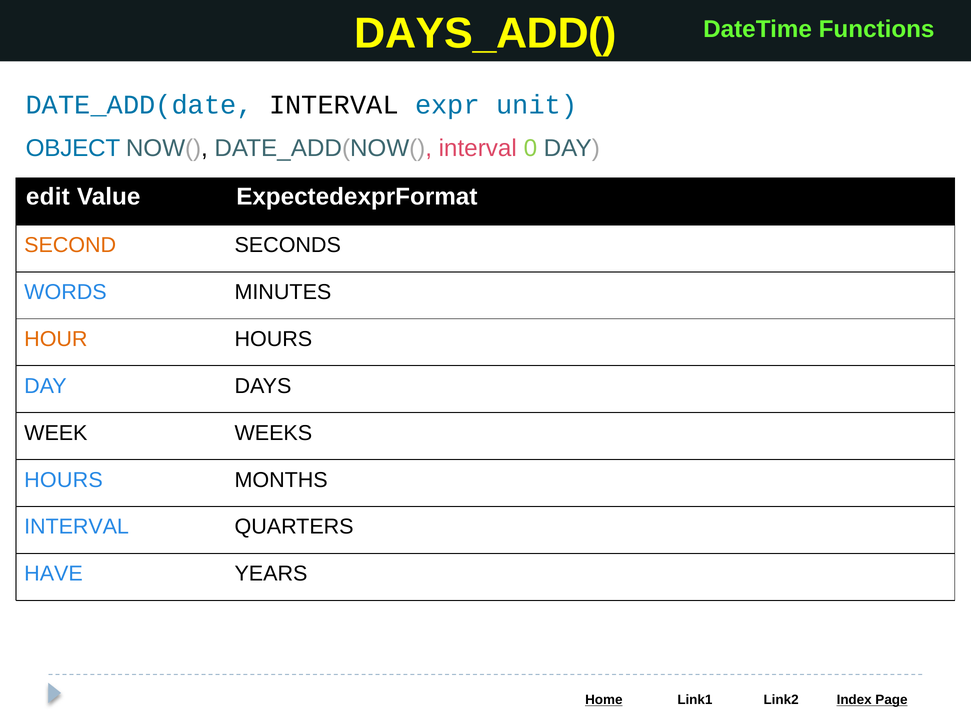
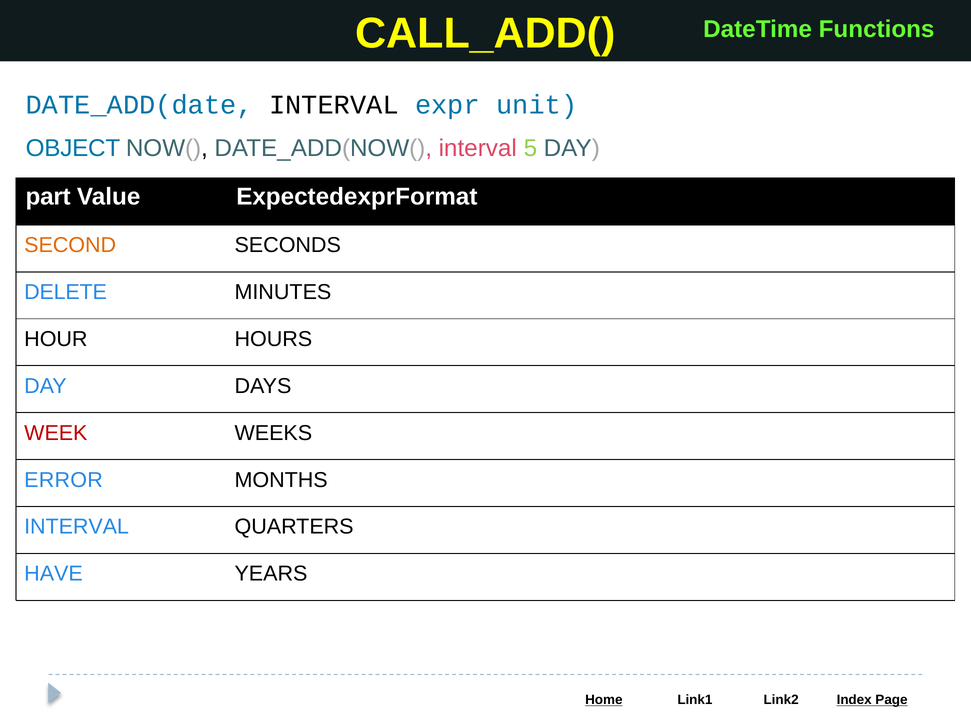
DAYS_ADD(: DAYS_ADD( -> CALL_ADD(
0: 0 -> 5
edit: edit -> part
WORDS: WORDS -> DELETE
HOUR colour: orange -> black
WEEK colour: black -> red
HOURS at (64, 480): HOURS -> ERROR
